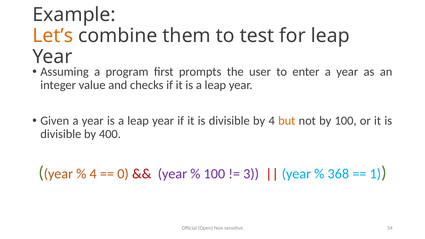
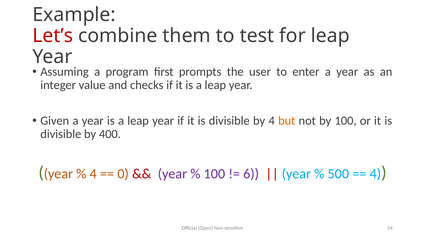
Let’s colour: orange -> red
3: 3 -> 6
368: 368 -> 500
1 at (375, 174): 1 -> 4
